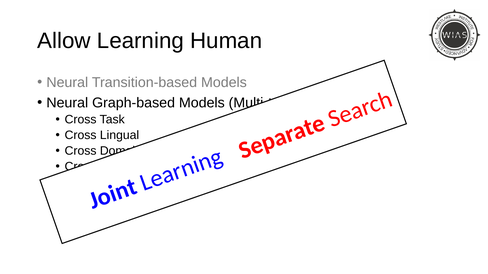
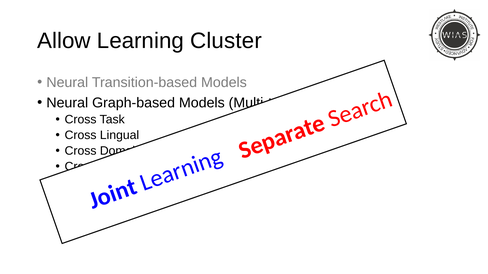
Human: Human -> Cluster
